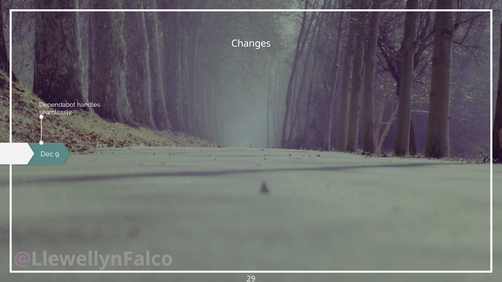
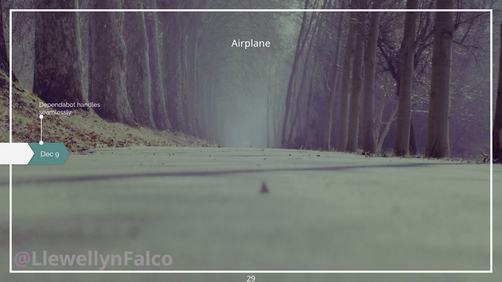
Changes: Changes -> Airplane
